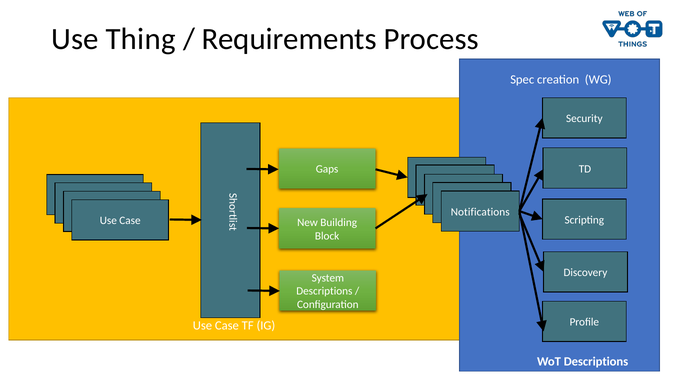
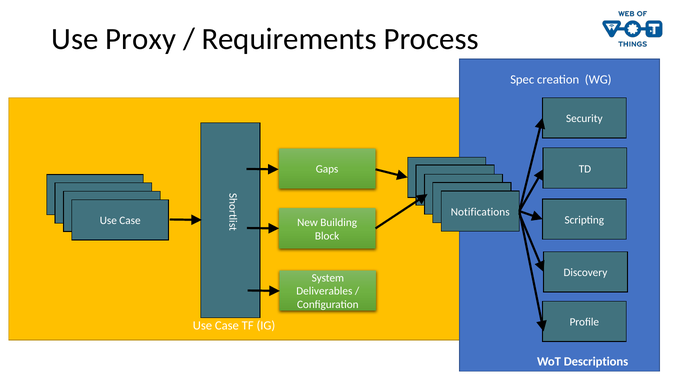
Thing: Thing -> Proxy
Descriptions at (324, 291): Descriptions -> Deliverables
